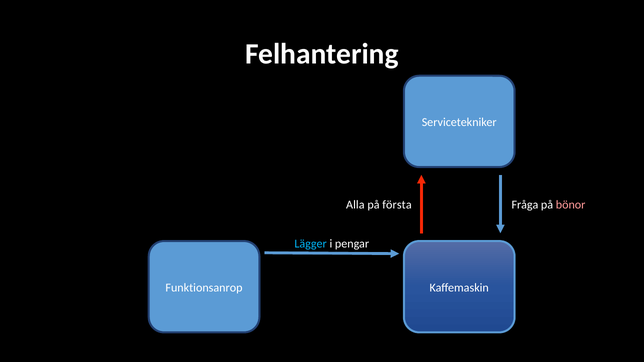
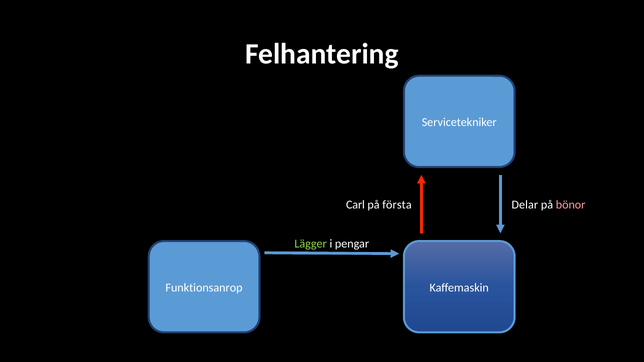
Alla: Alla -> Carl
Fråga: Fråga -> Delar
Lägger colour: light blue -> light green
